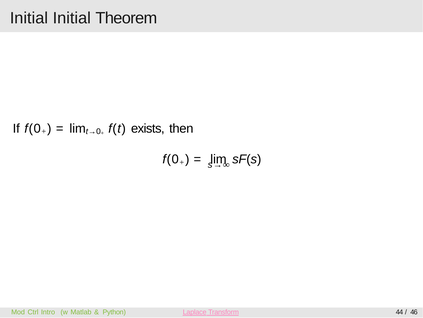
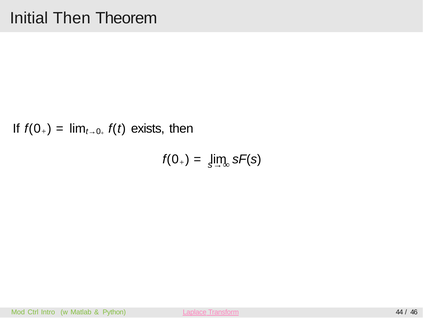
Initial Initial: Initial -> Then
